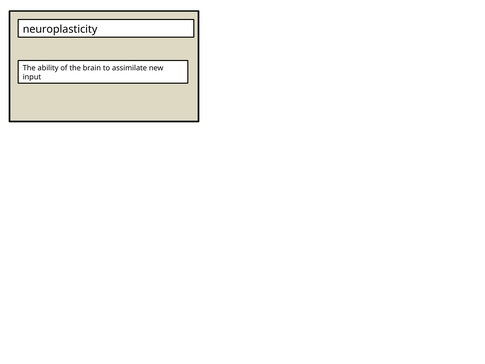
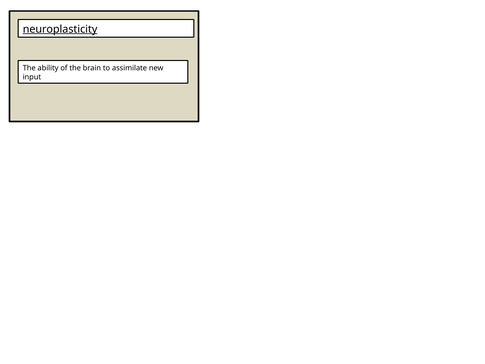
neuroplasticity underline: none -> present
